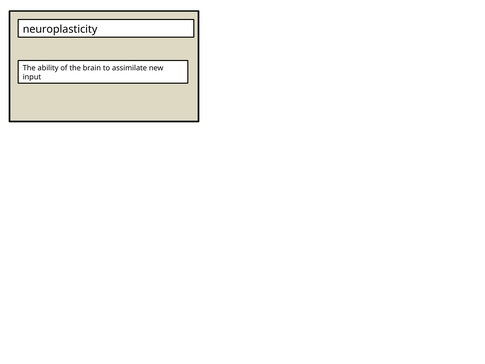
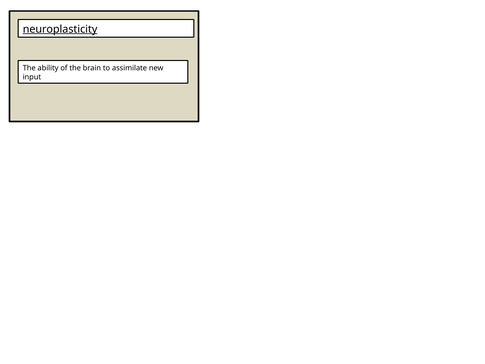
neuroplasticity underline: none -> present
